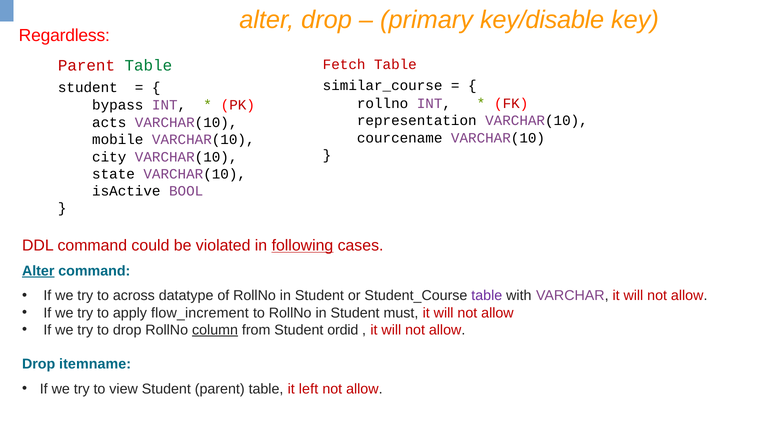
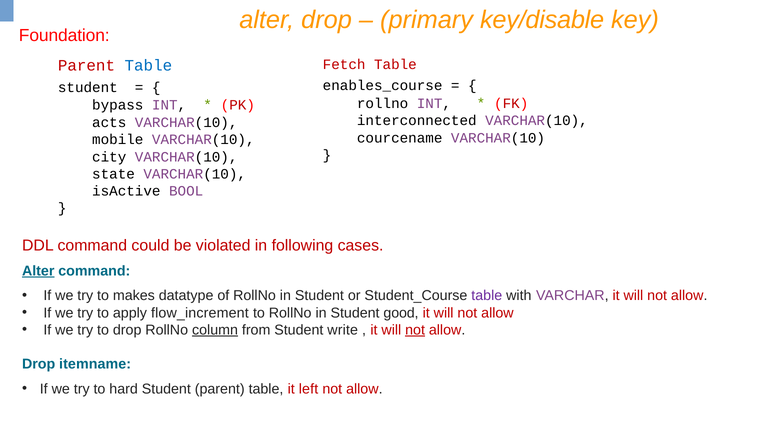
Regardless: Regardless -> Foundation
Table at (148, 66) colour: green -> blue
similar_course: similar_course -> enables_course
representation: representation -> interconnected
following underline: present -> none
across: across -> makes
must: must -> good
ordid: ordid -> write
not at (415, 330) underline: none -> present
view: view -> hard
